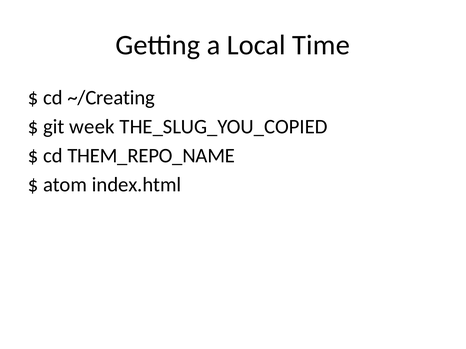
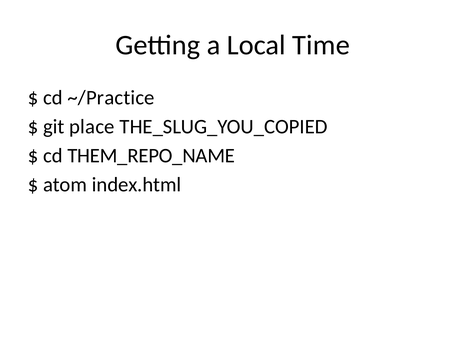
~/Creating: ~/Creating -> ~/Practice
week: week -> place
